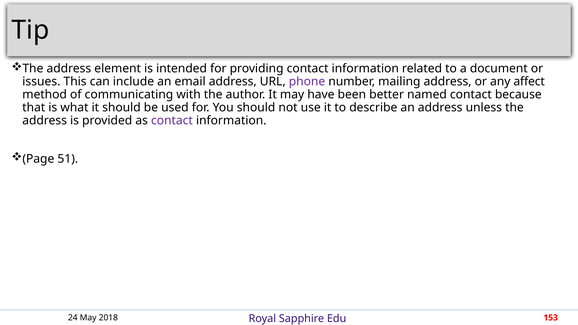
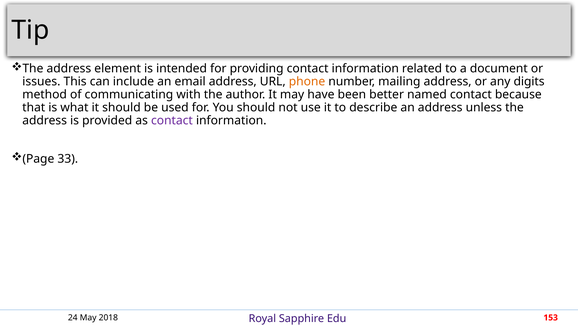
phone colour: purple -> orange
affect: affect -> digits
51: 51 -> 33
